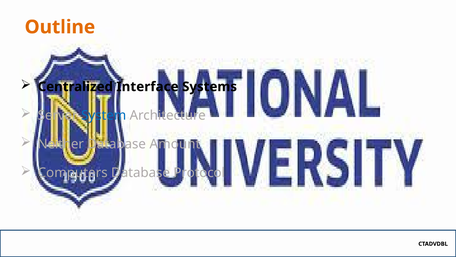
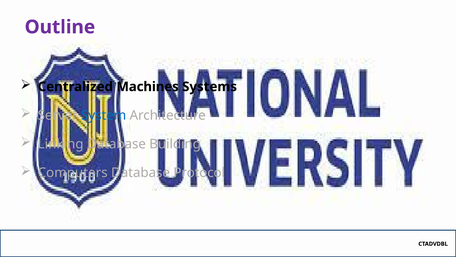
Outline colour: orange -> purple
Interface: Interface -> Machines
Neither: Neither -> Linking
Amount: Amount -> Building
